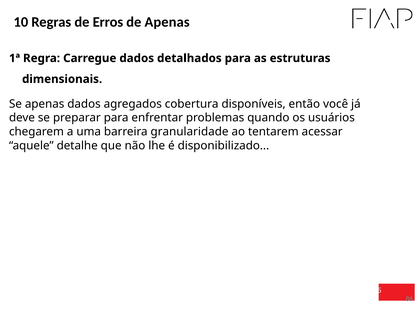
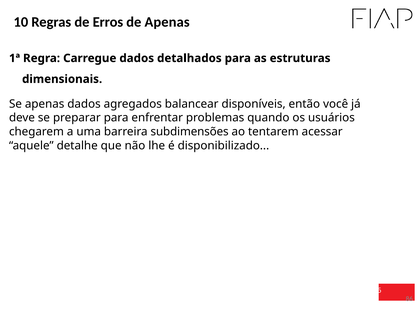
cobertura: cobertura -> balancear
granularidade: granularidade -> subdimensões
